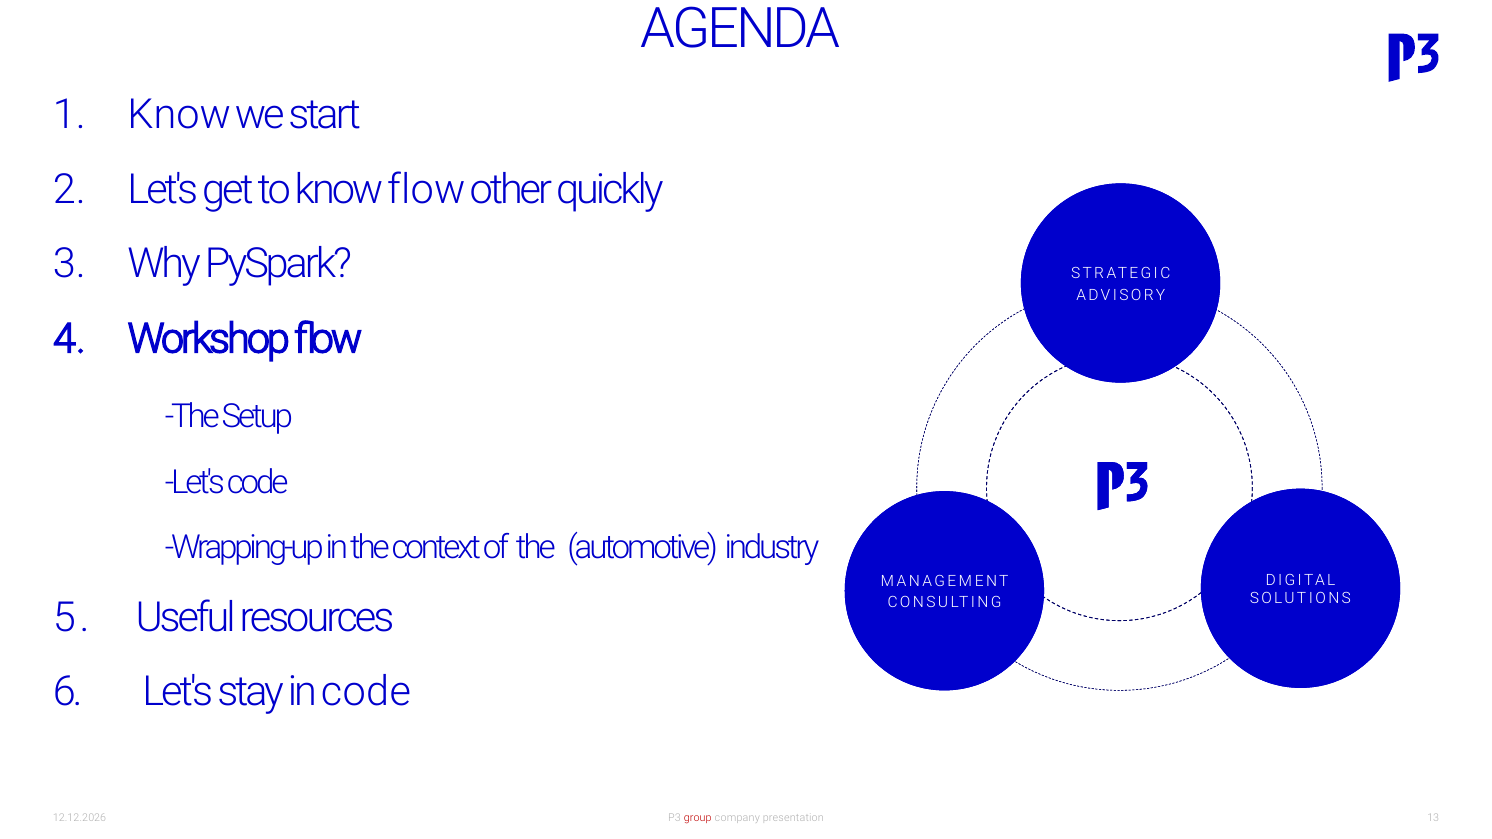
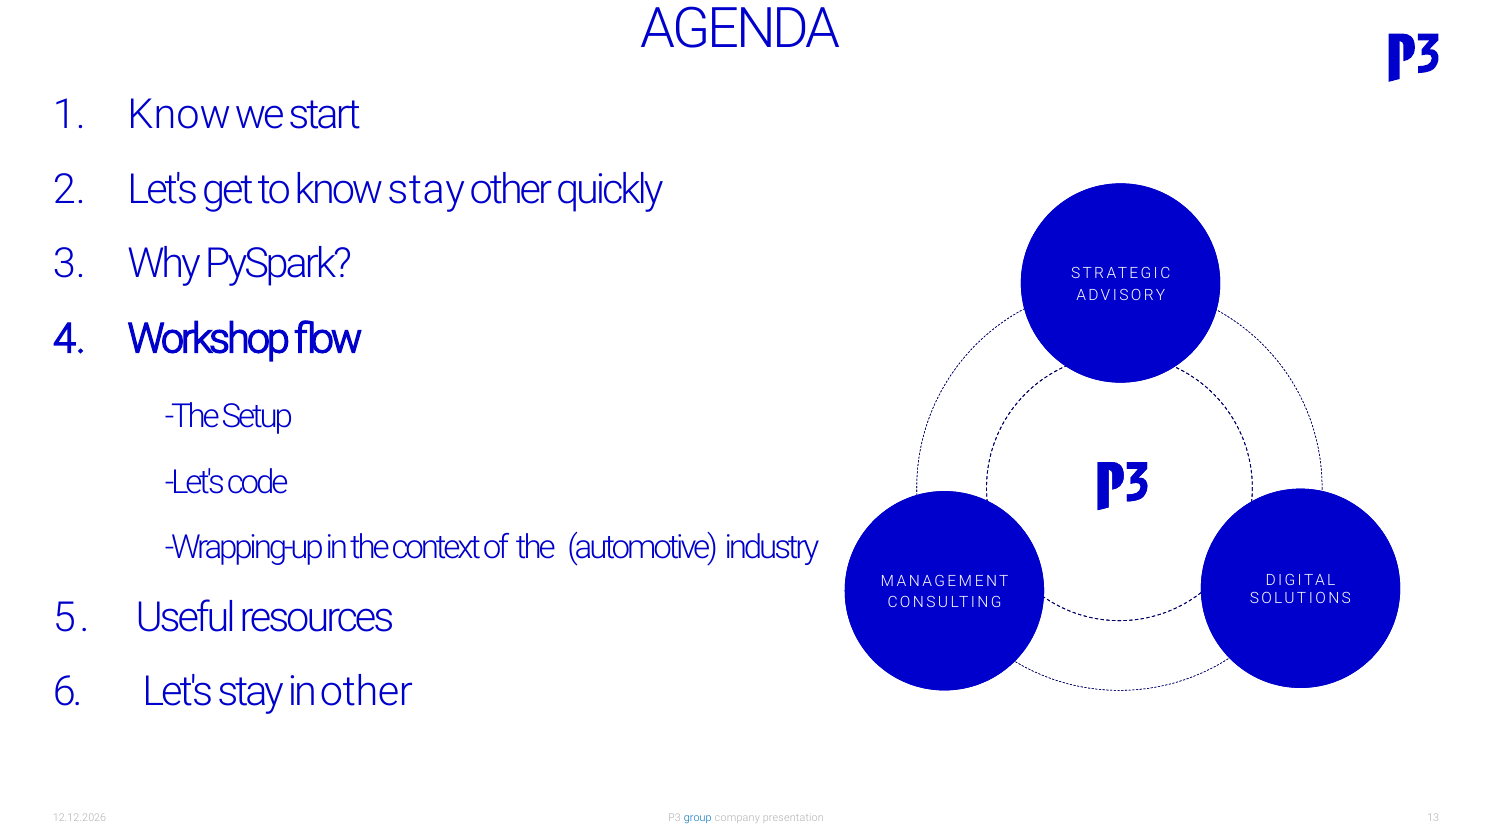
know flow: flow -> stay
in code: code -> other
group colour: red -> blue
